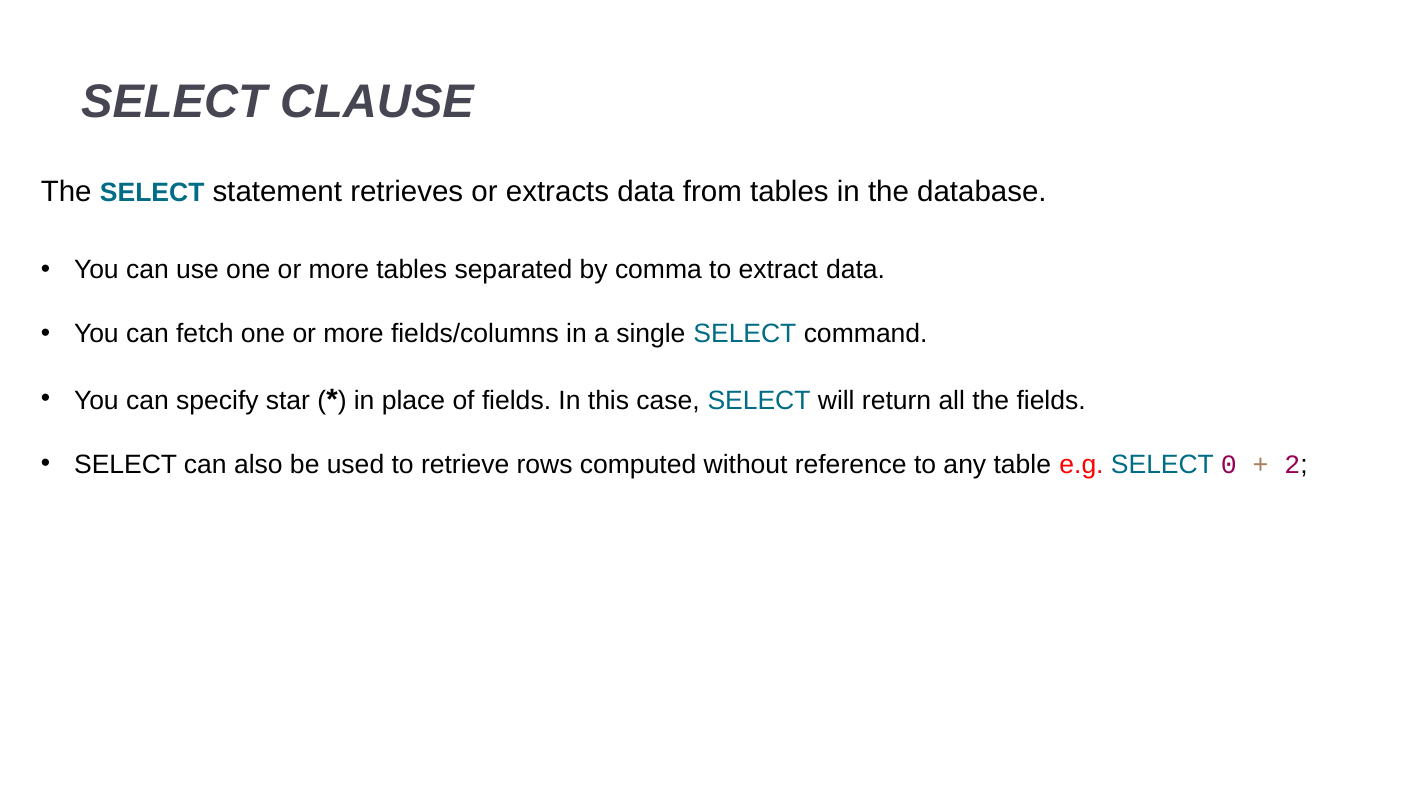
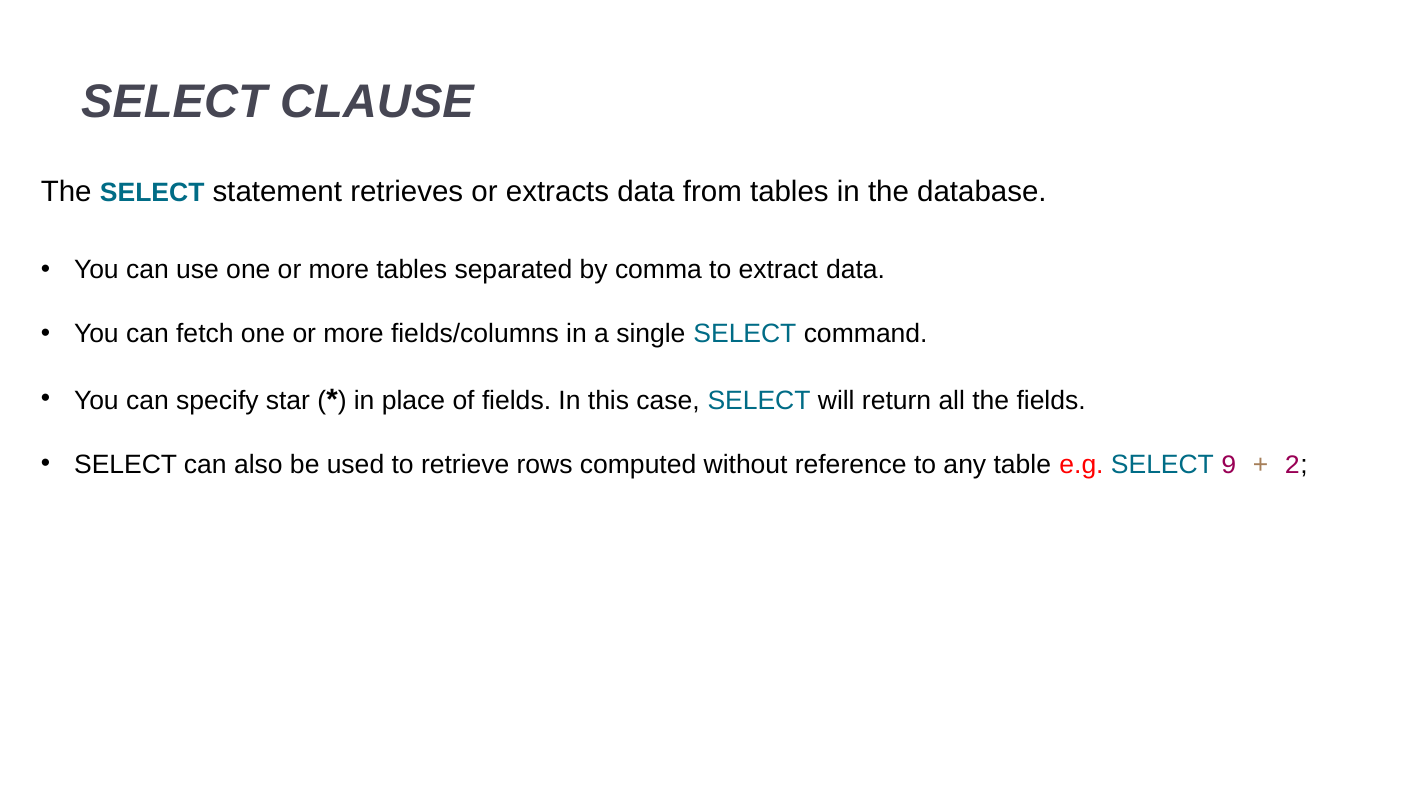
0: 0 -> 9
